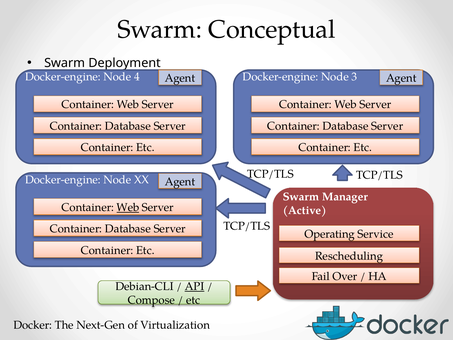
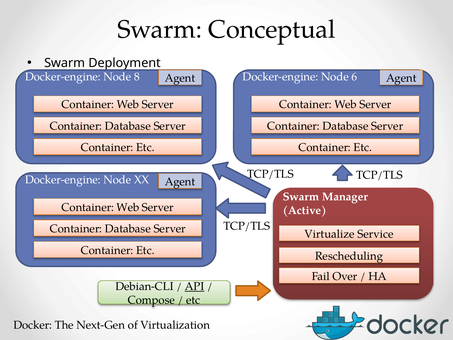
4: 4 -> 8
3: 3 -> 6
Web at (128, 207) underline: present -> none
Operating: Operating -> Virtualize
